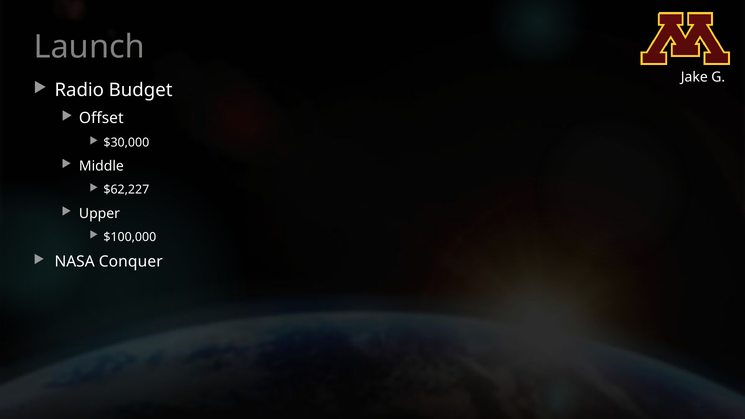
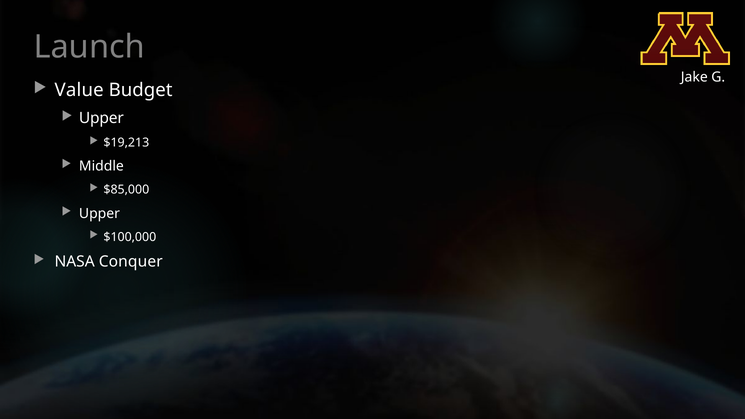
Radio: Radio -> Value
Offset at (101, 118): Offset -> Upper
$30,000: $30,000 -> $19,213
$62,227: $62,227 -> $85,000
